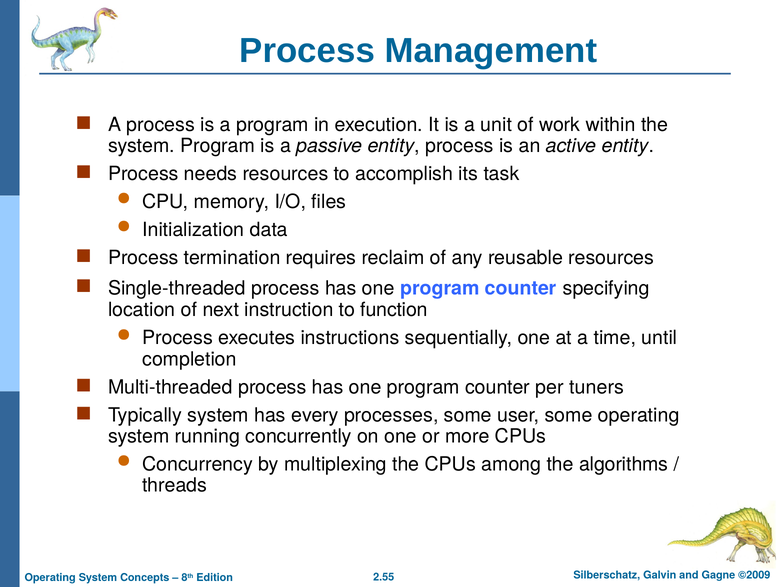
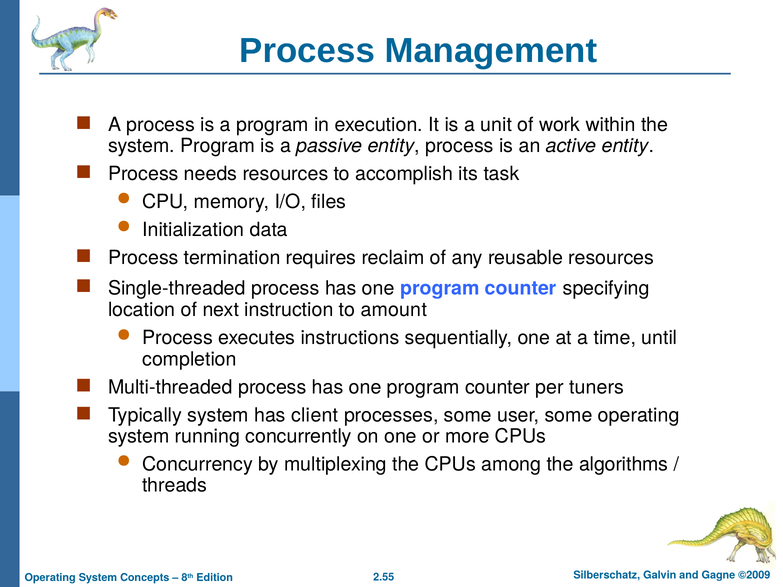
function: function -> amount
every: every -> client
